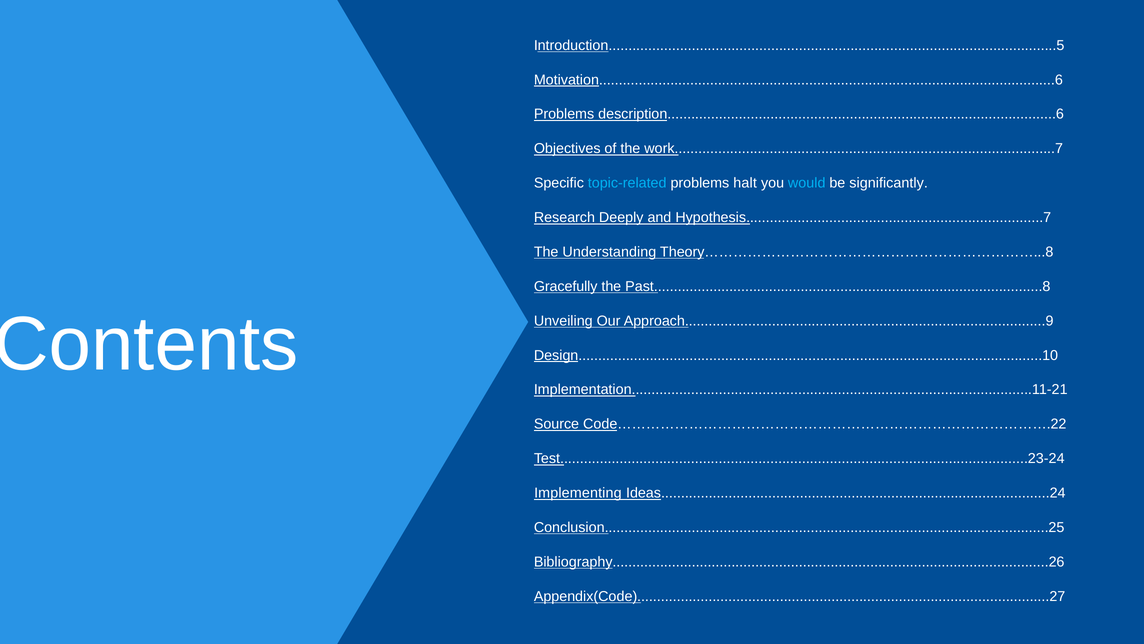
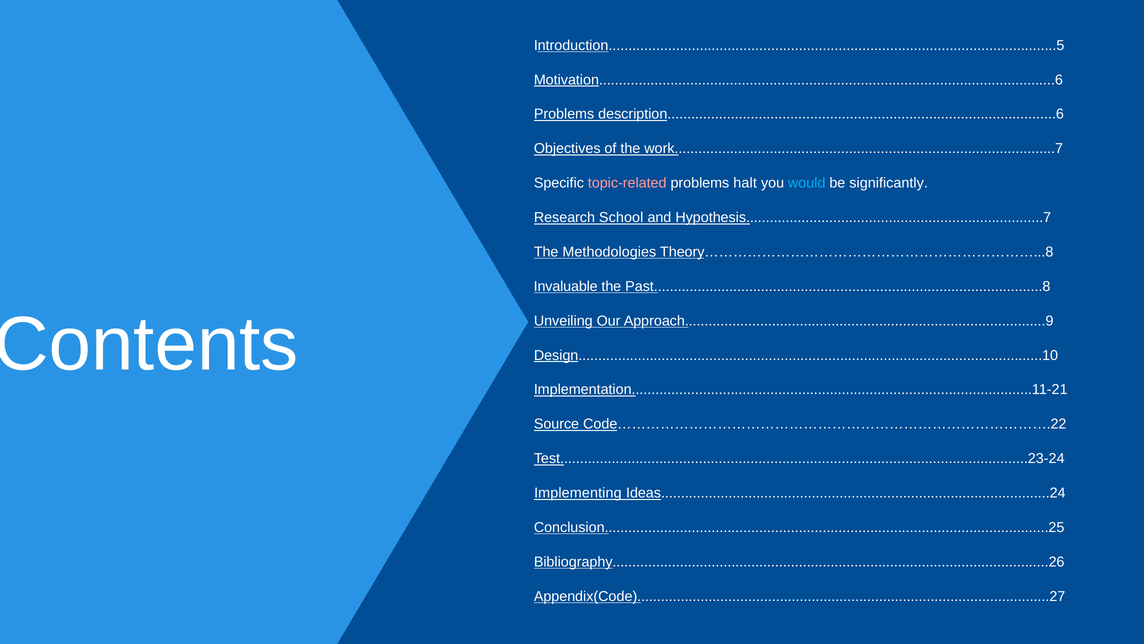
topic-related colour: light blue -> pink
Deeply: Deeply -> School
Understanding: Understanding -> Methodologies
Gracefully: Gracefully -> Invaluable
